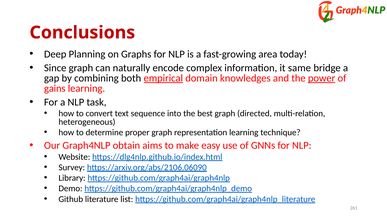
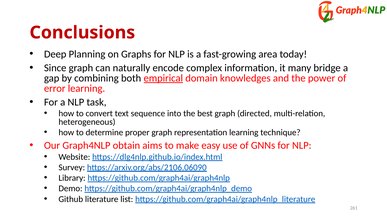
same: same -> many
power underline: present -> none
gains: gains -> error
